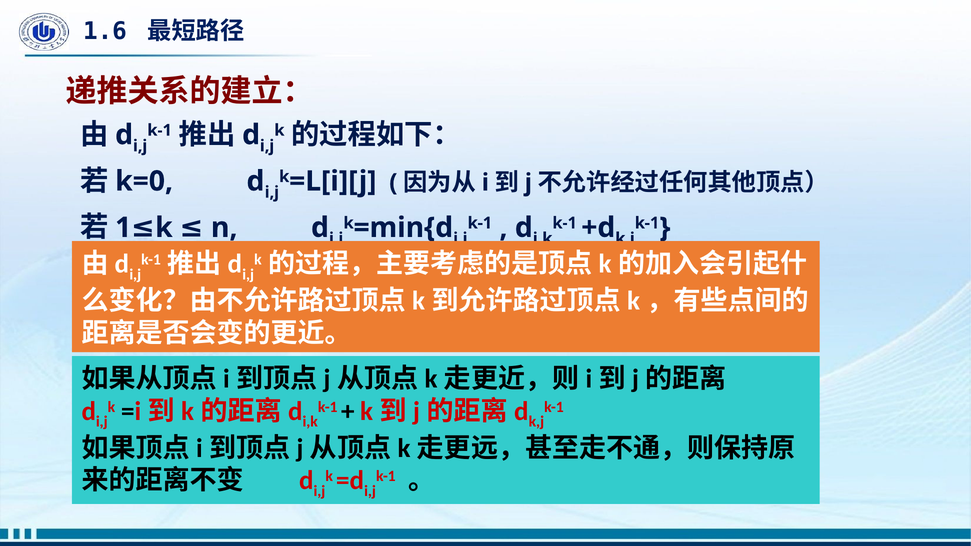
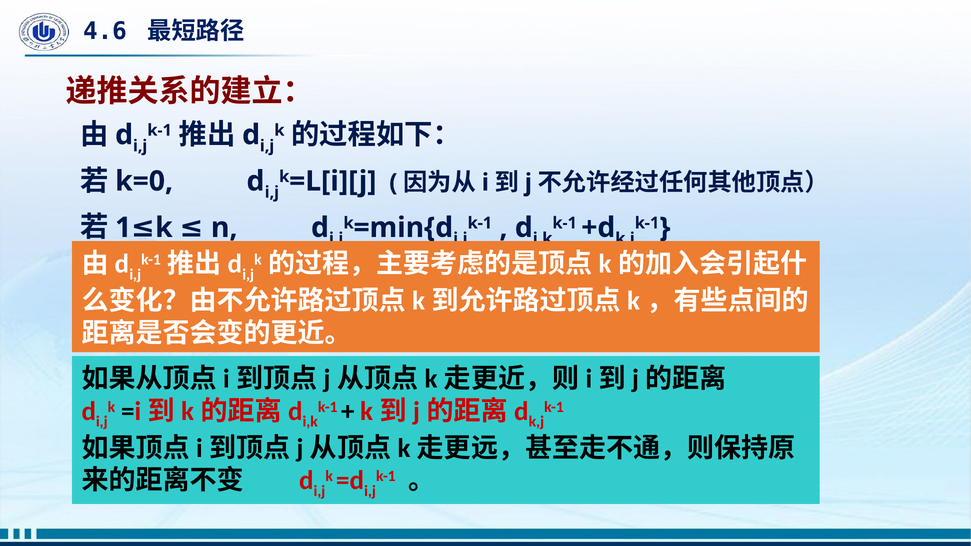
1.6: 1.6 -> 4.6
